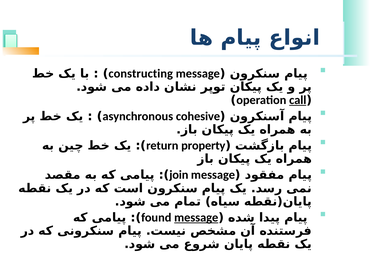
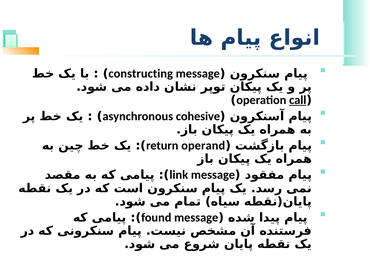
property: property -> operand
join: join -> link
message at (196, 218) underline: present -> none
